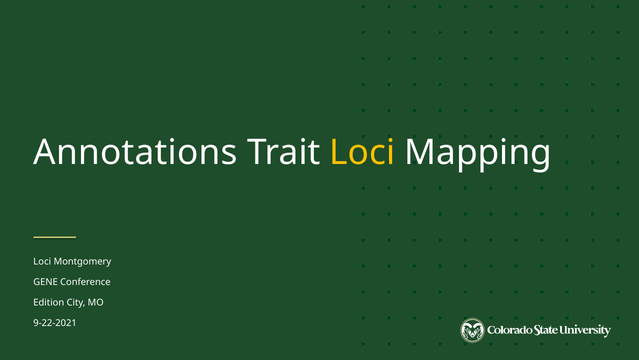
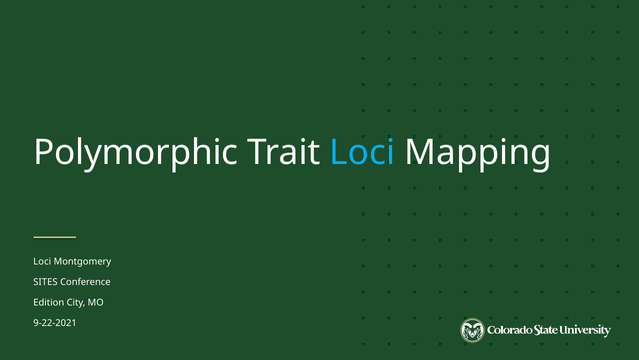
Annotations: Annotations -> Polymorphic
Loci at (362, 152) colour: yellow -> light blue
GENE: GENE -> SITES
